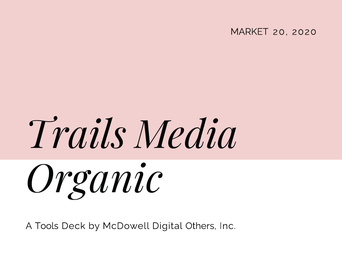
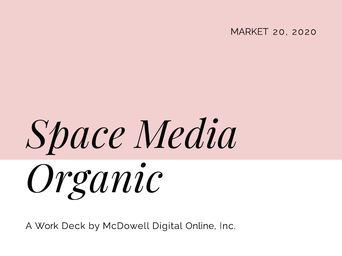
Trails: Trails -> Space
Tools: Tools -> Work
Others: Others -> Online
